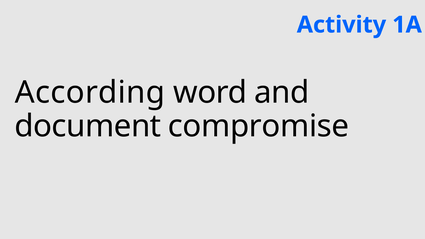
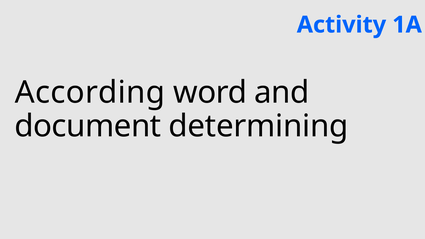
compromise: compromise -> determining
